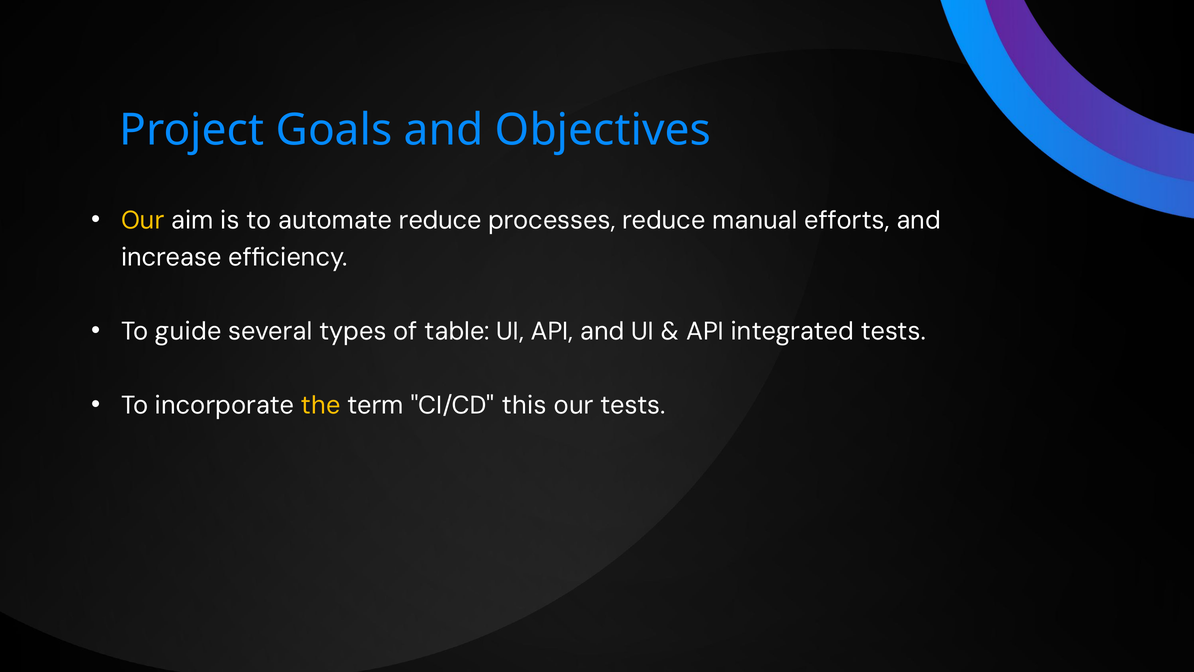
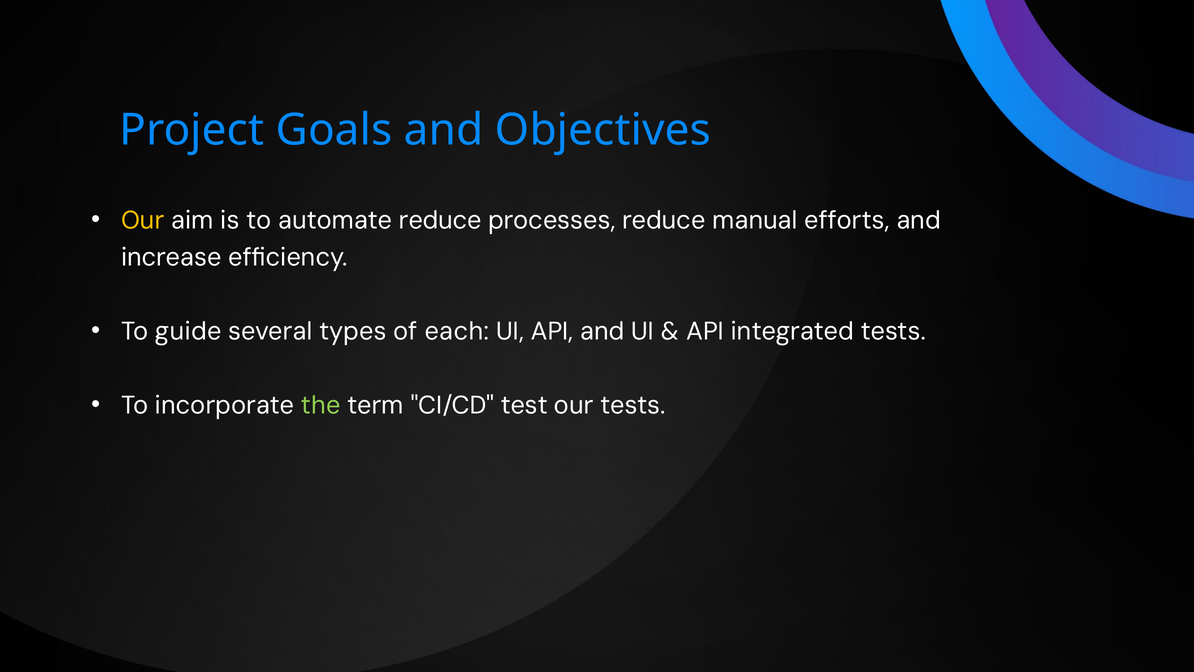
table: table -> each
the colour: yellow -> light green
this: this -> test
